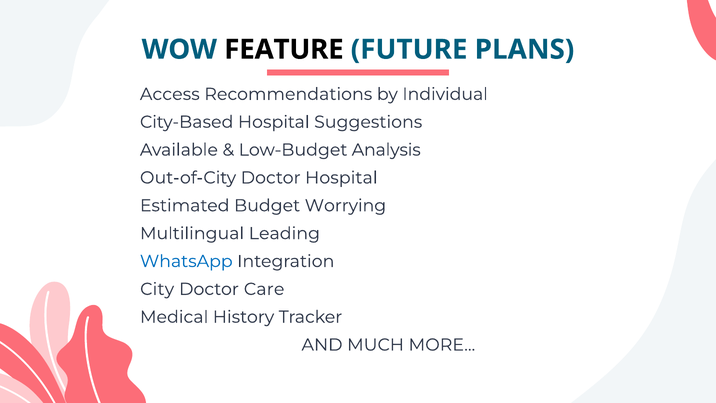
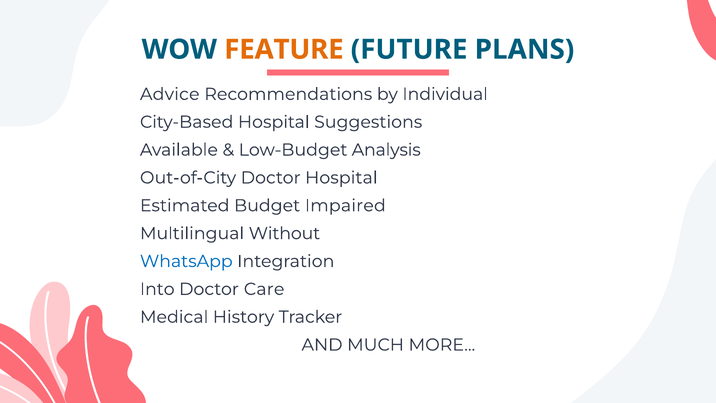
FEATURE colour: black -> orange
Access: Access -> Advice
Worrying: Worrying -> Impaired
Leading: Leading -> Without
City: City -> Into
